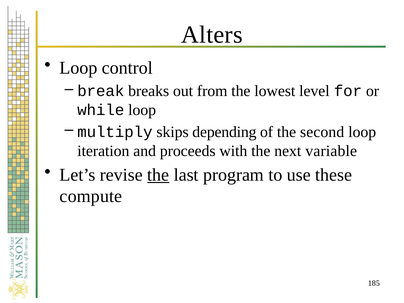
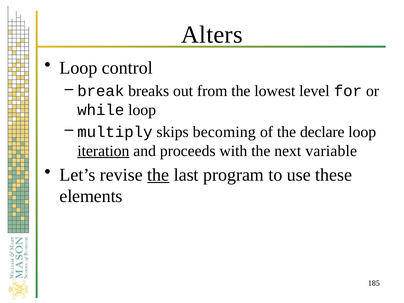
depending: depending -> becoming
second: second -> declare
iteration underline: none -> present
compute: compute -> elements
